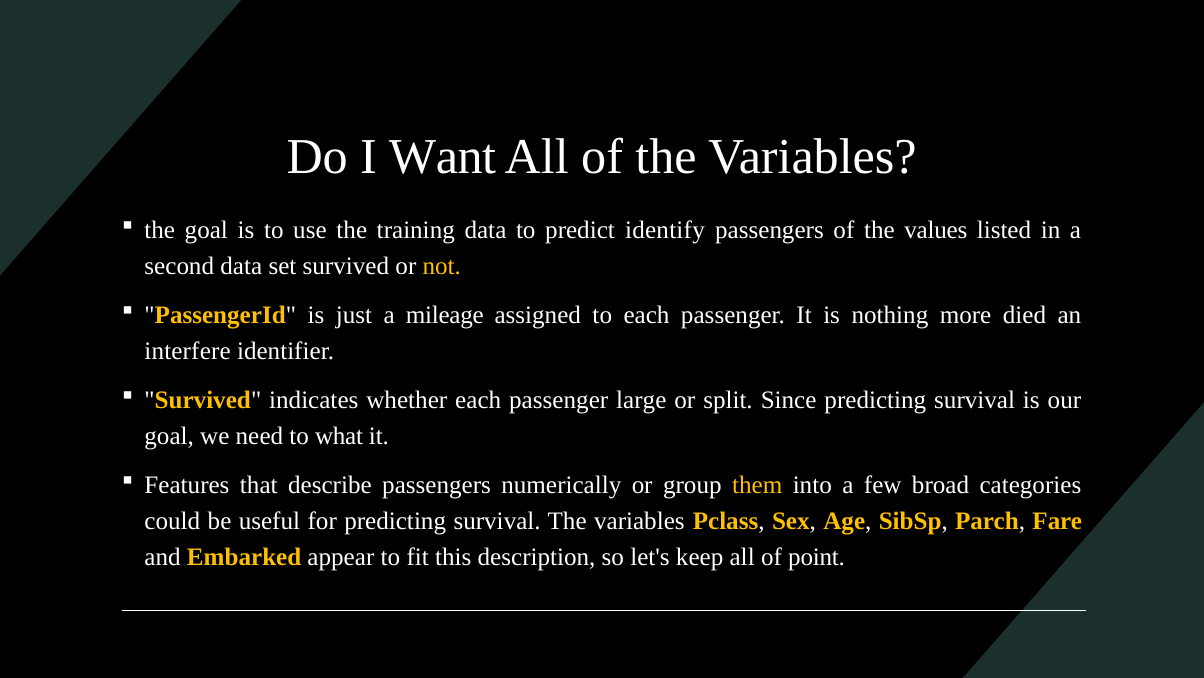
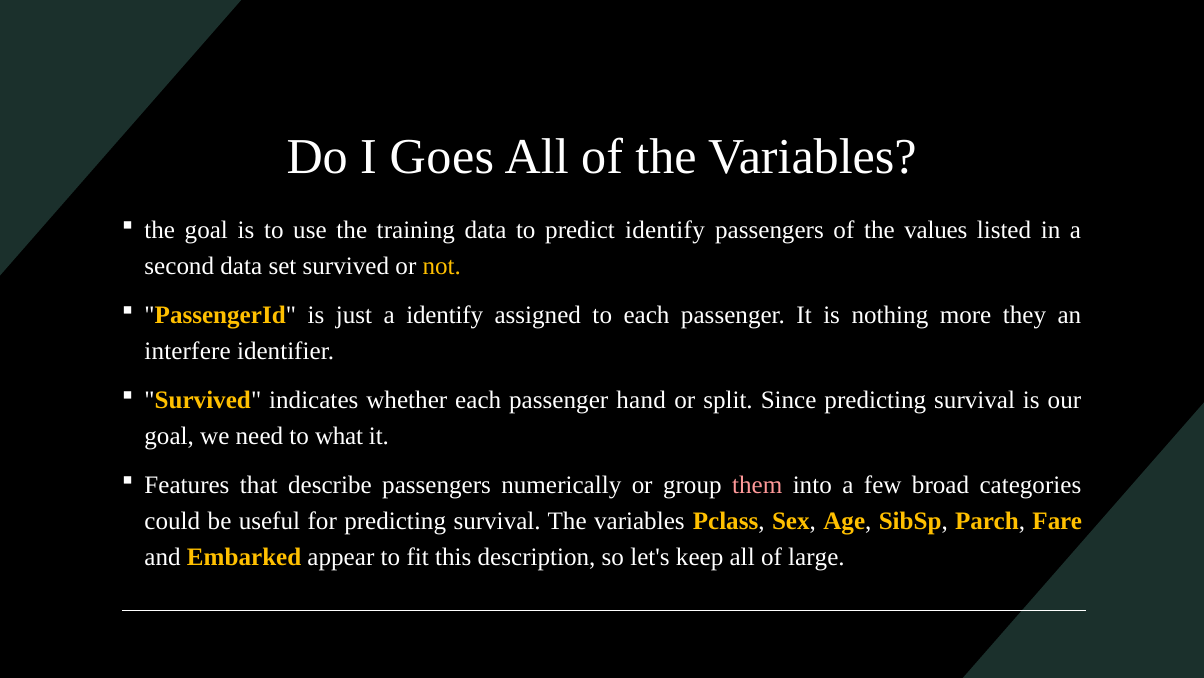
Want: Want -> Goes
a mileage: mileage -> identify
died: died -> they
large: large -> hand
them colour: yellow -> pink
point: point -> large
